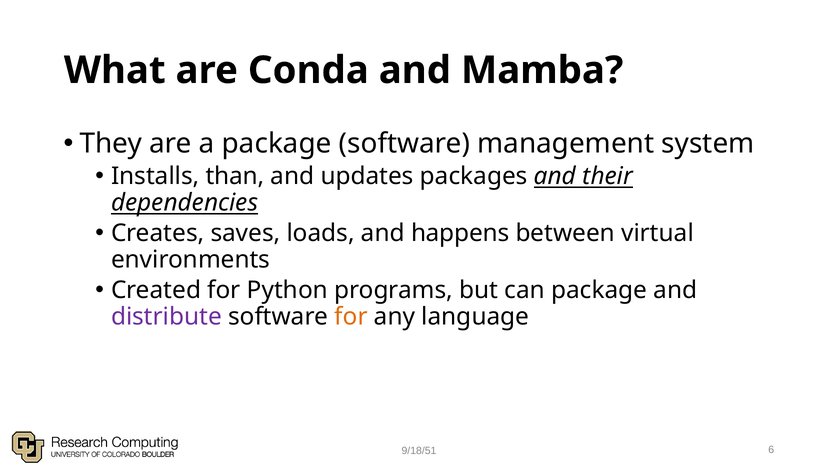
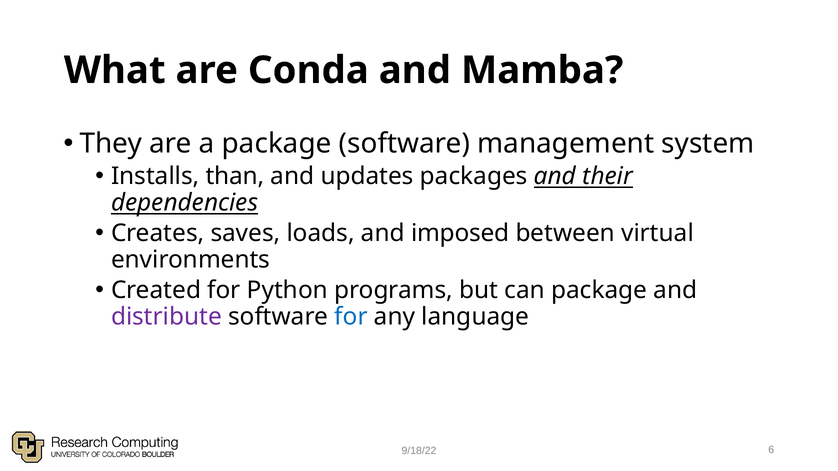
happens: happens -> imposed
for at (351, 317) colour: orange -> blue
9/18/51: 9/18/51 -> 9/18/22
